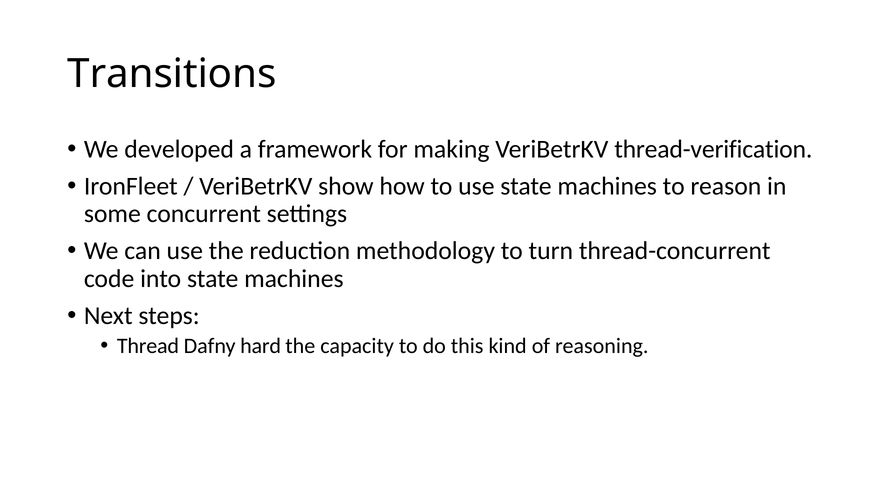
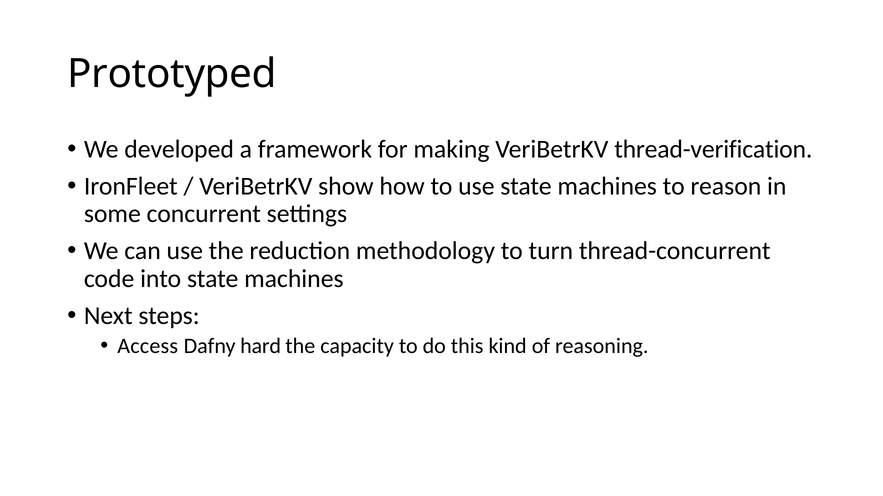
Transitions: Transitions -> Prototyped
Thread: Thread -> Access
